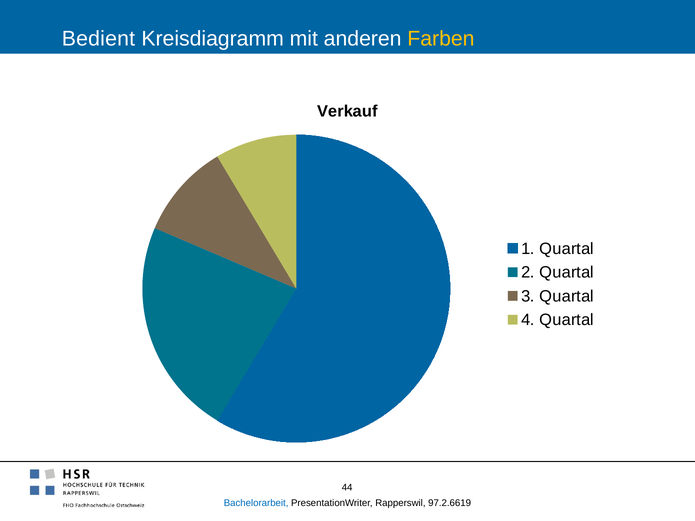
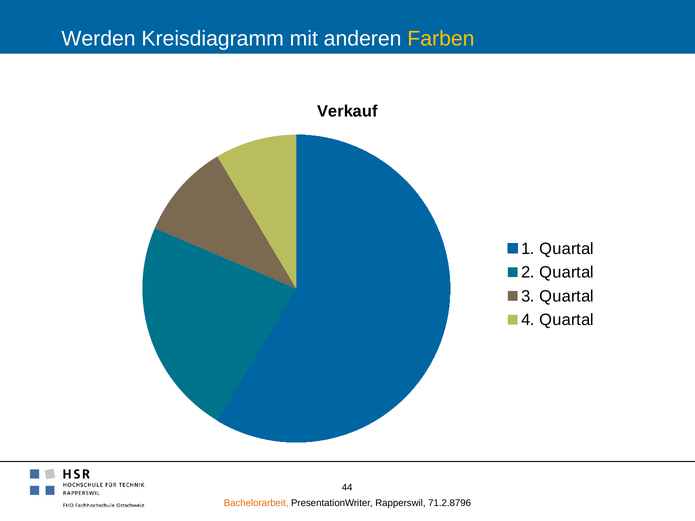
Bedient: Bedient -> Werden
Bachelorarbeit colour: blue -> orange
97.2.6619: 97.2.6619 -> 71.2.8796
